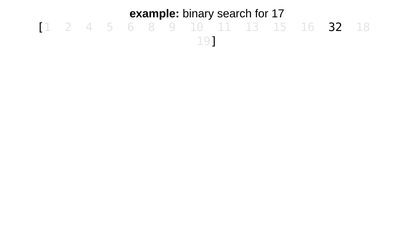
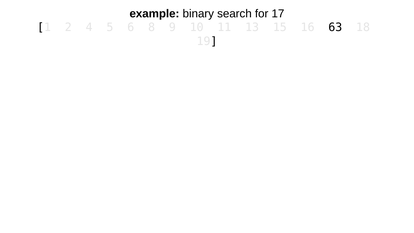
32: 32 -> 63
